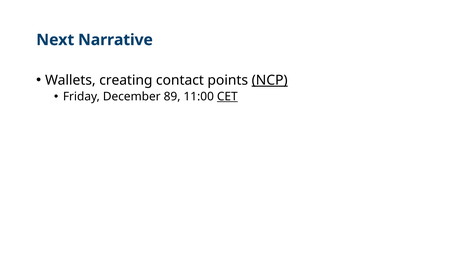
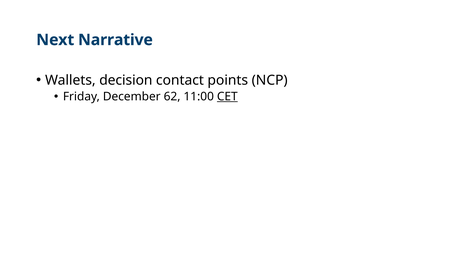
creating: creating -> decision
NCP underline: present -> none
89: 89 -> 62
